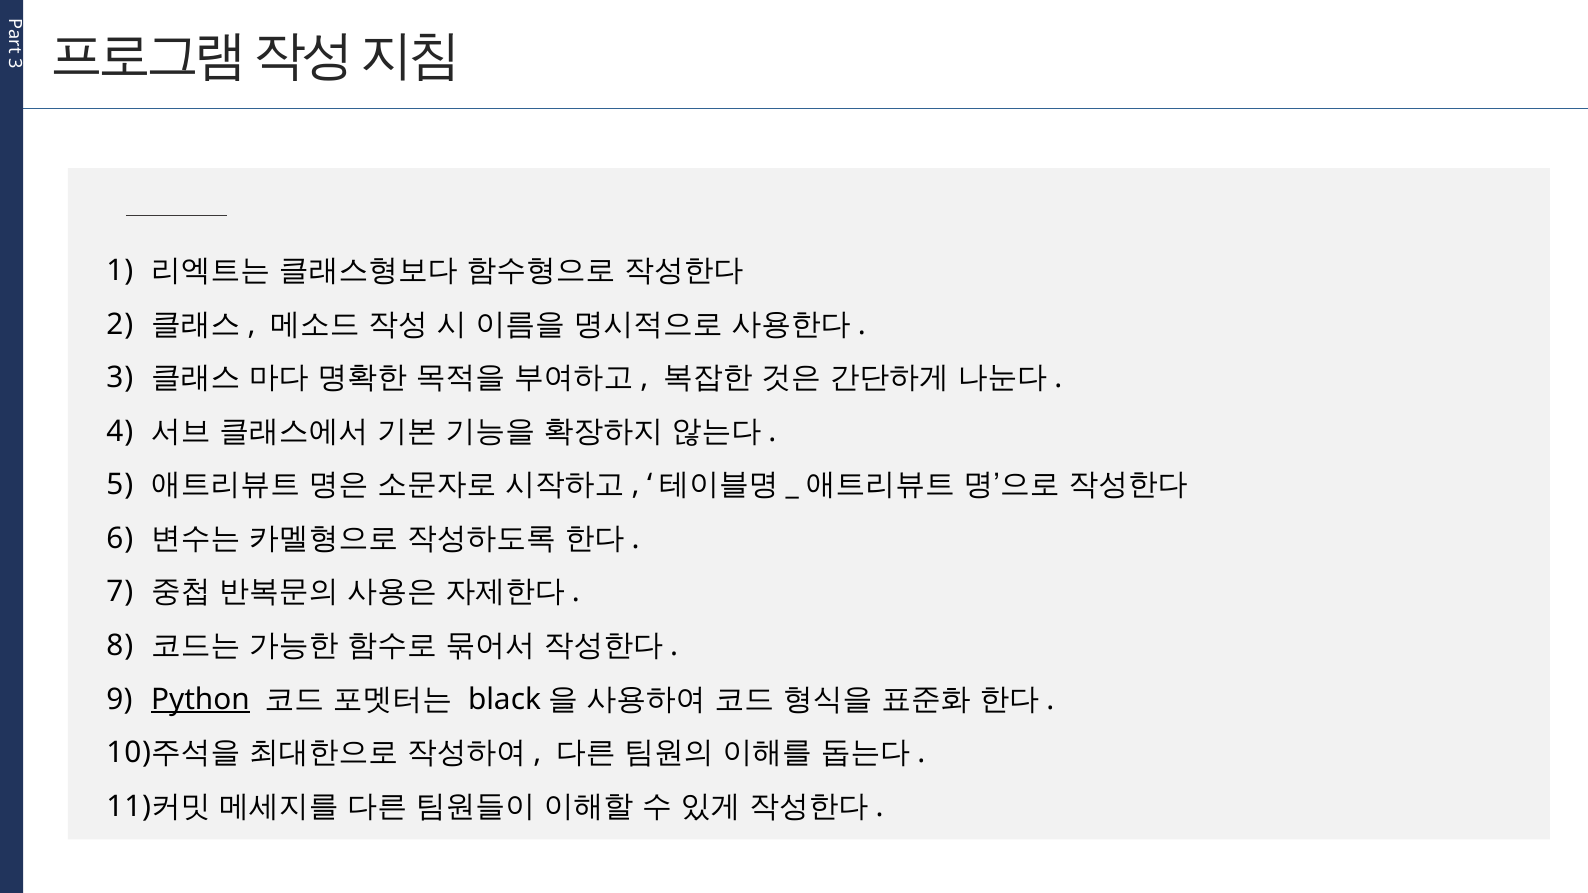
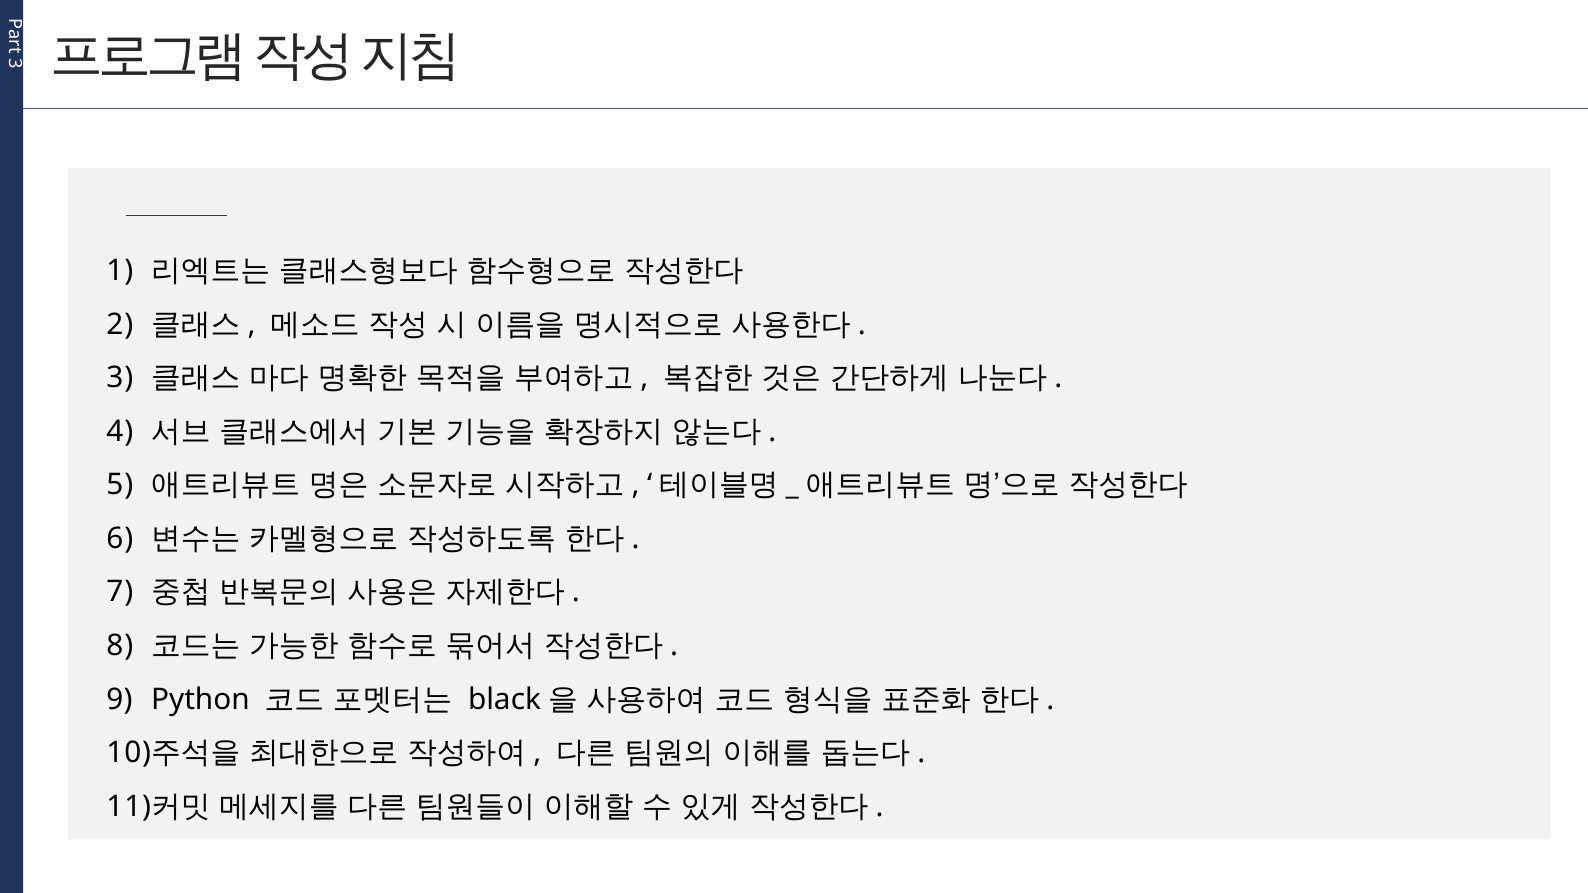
Python underline: present -> none
